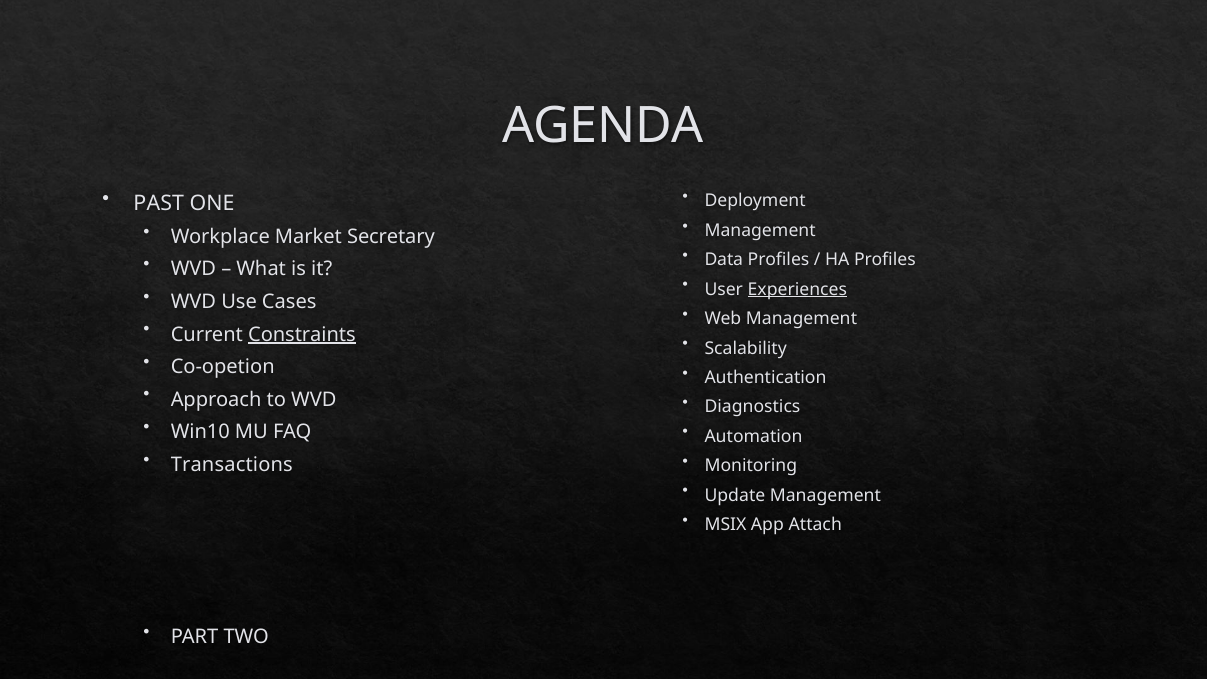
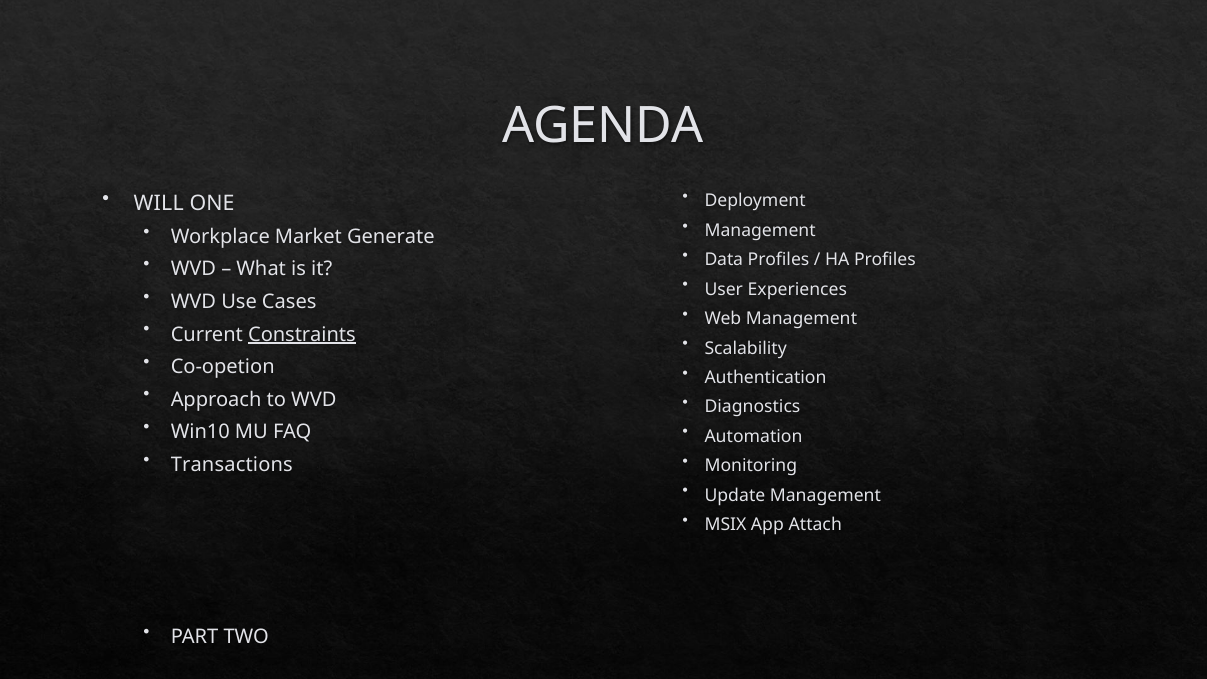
PAST: PAST -> WILL
Secretary: Secretary -> Generate
Experiences underline: present -> none
